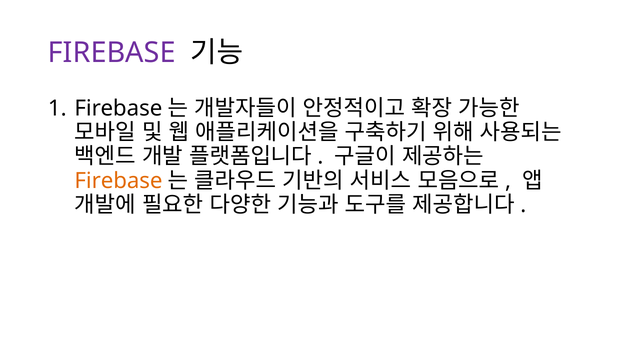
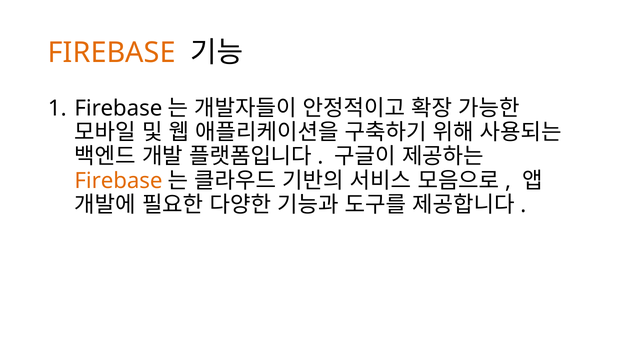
FIREBASE at (112, 53) colour: purple -> orange
